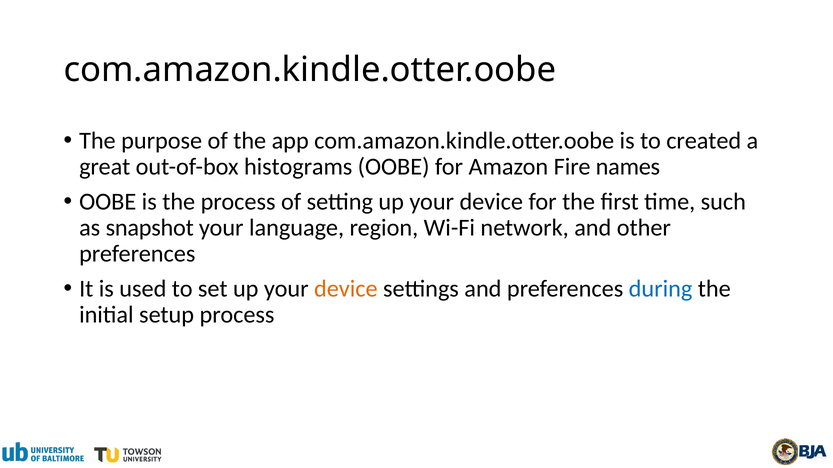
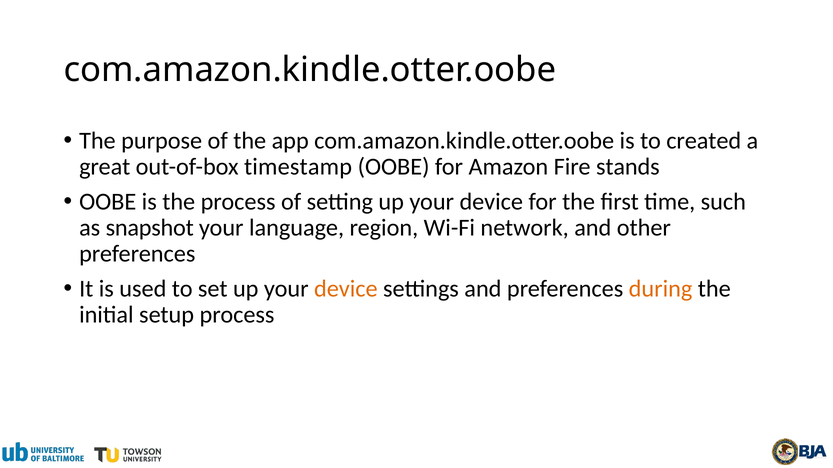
histograms: histograms -> timestamp
names: names -> stands
during colour: blue -> orange
